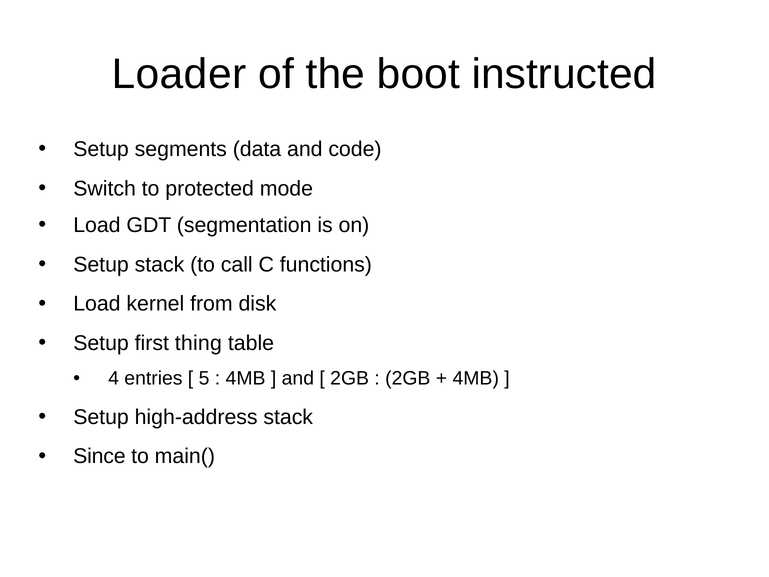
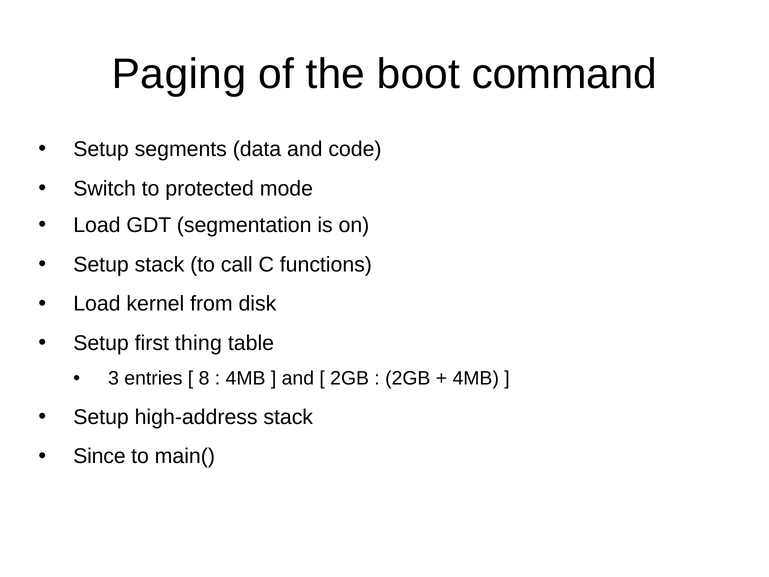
Loader: Loader -> Paging
instructed: instructed -> command
4: 4 -> 3
5: 5 -> 8
